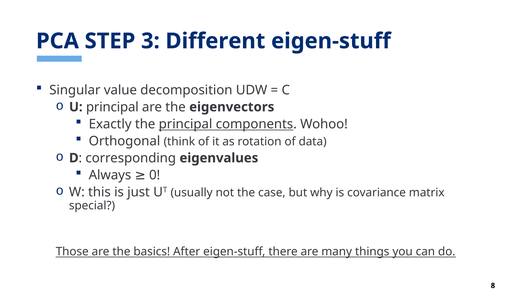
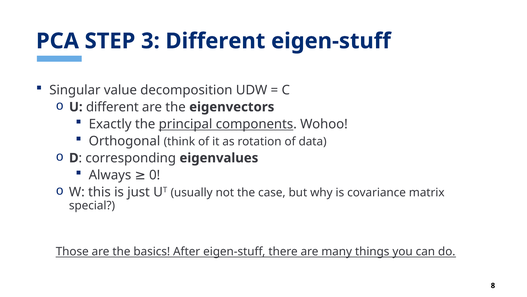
U principal: principal -> different
